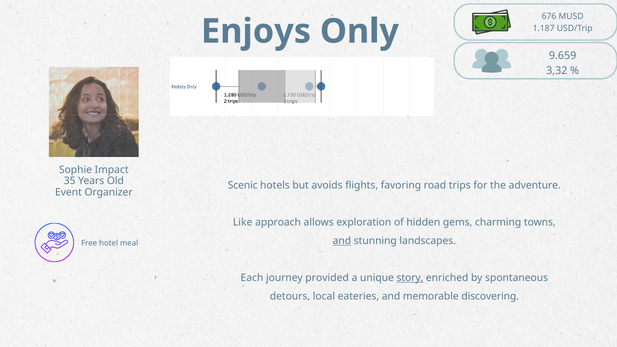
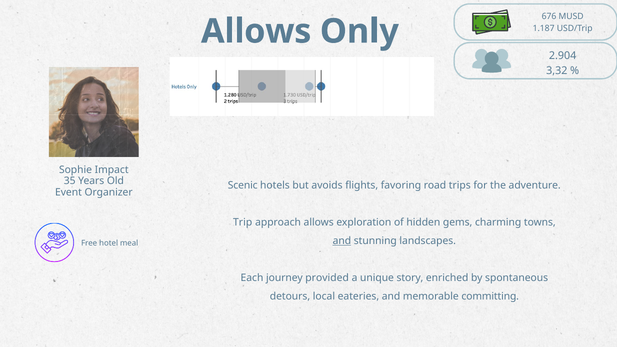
Enjoys at (256, 31): Enjoys -> Allows
9.659: 9.659 -> 2.904
Like: Like -> Trip
story underline: present -> none
discovering: discovering -> committing
